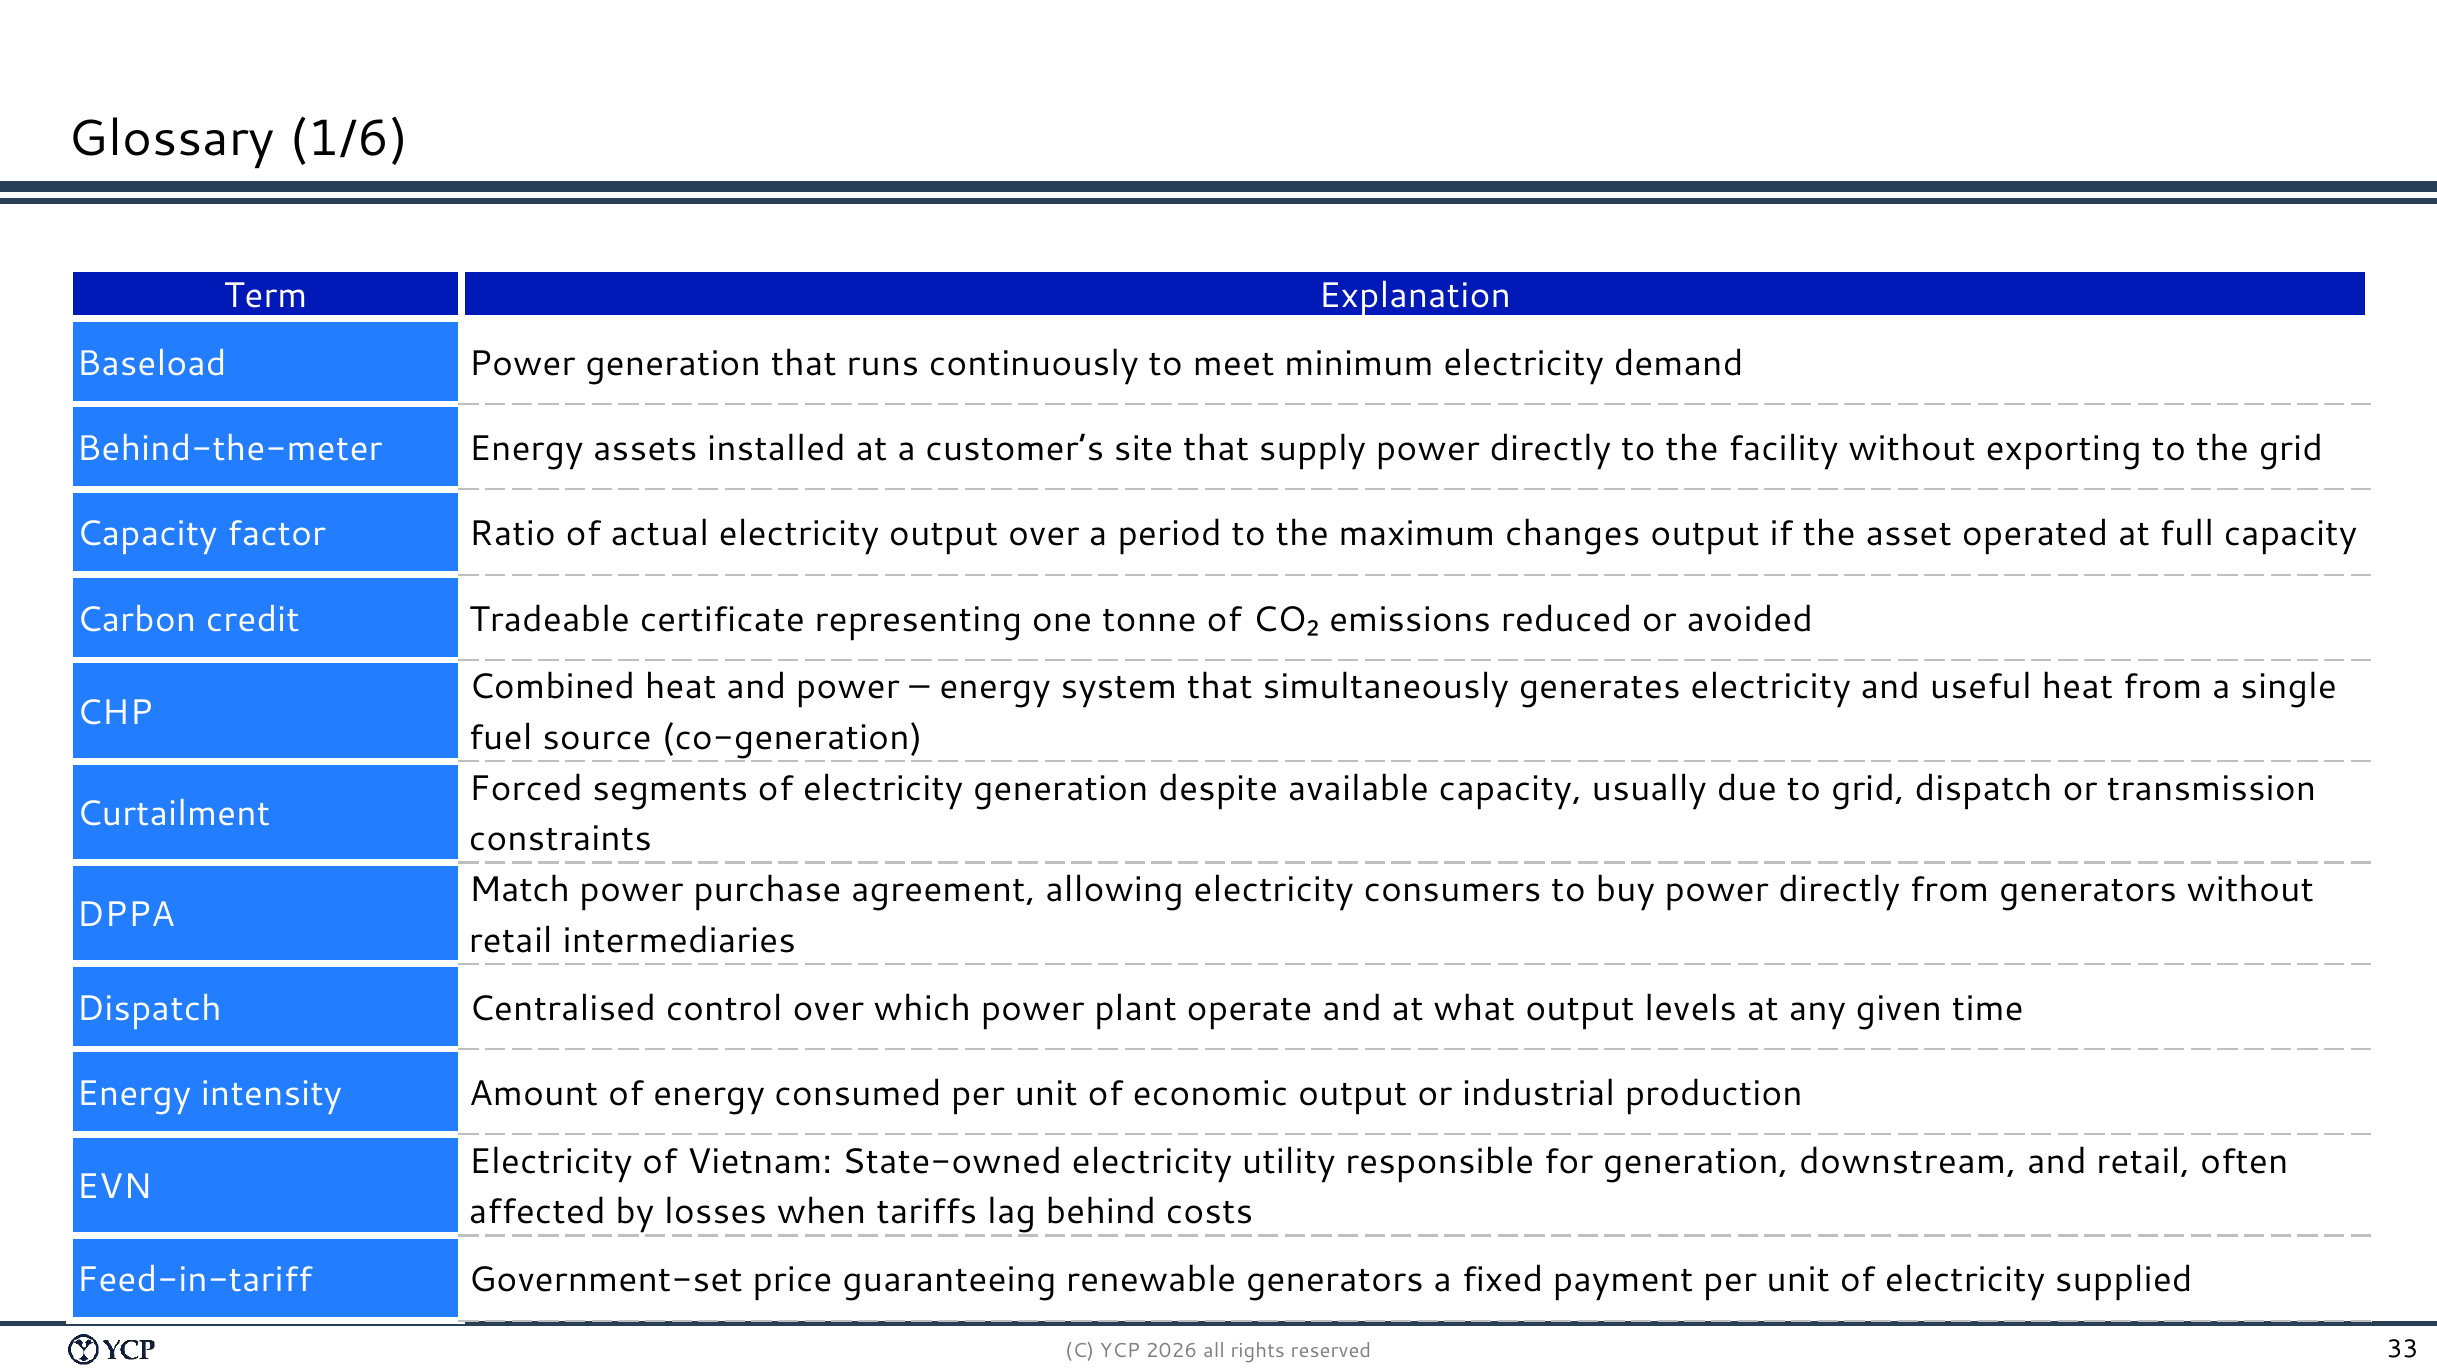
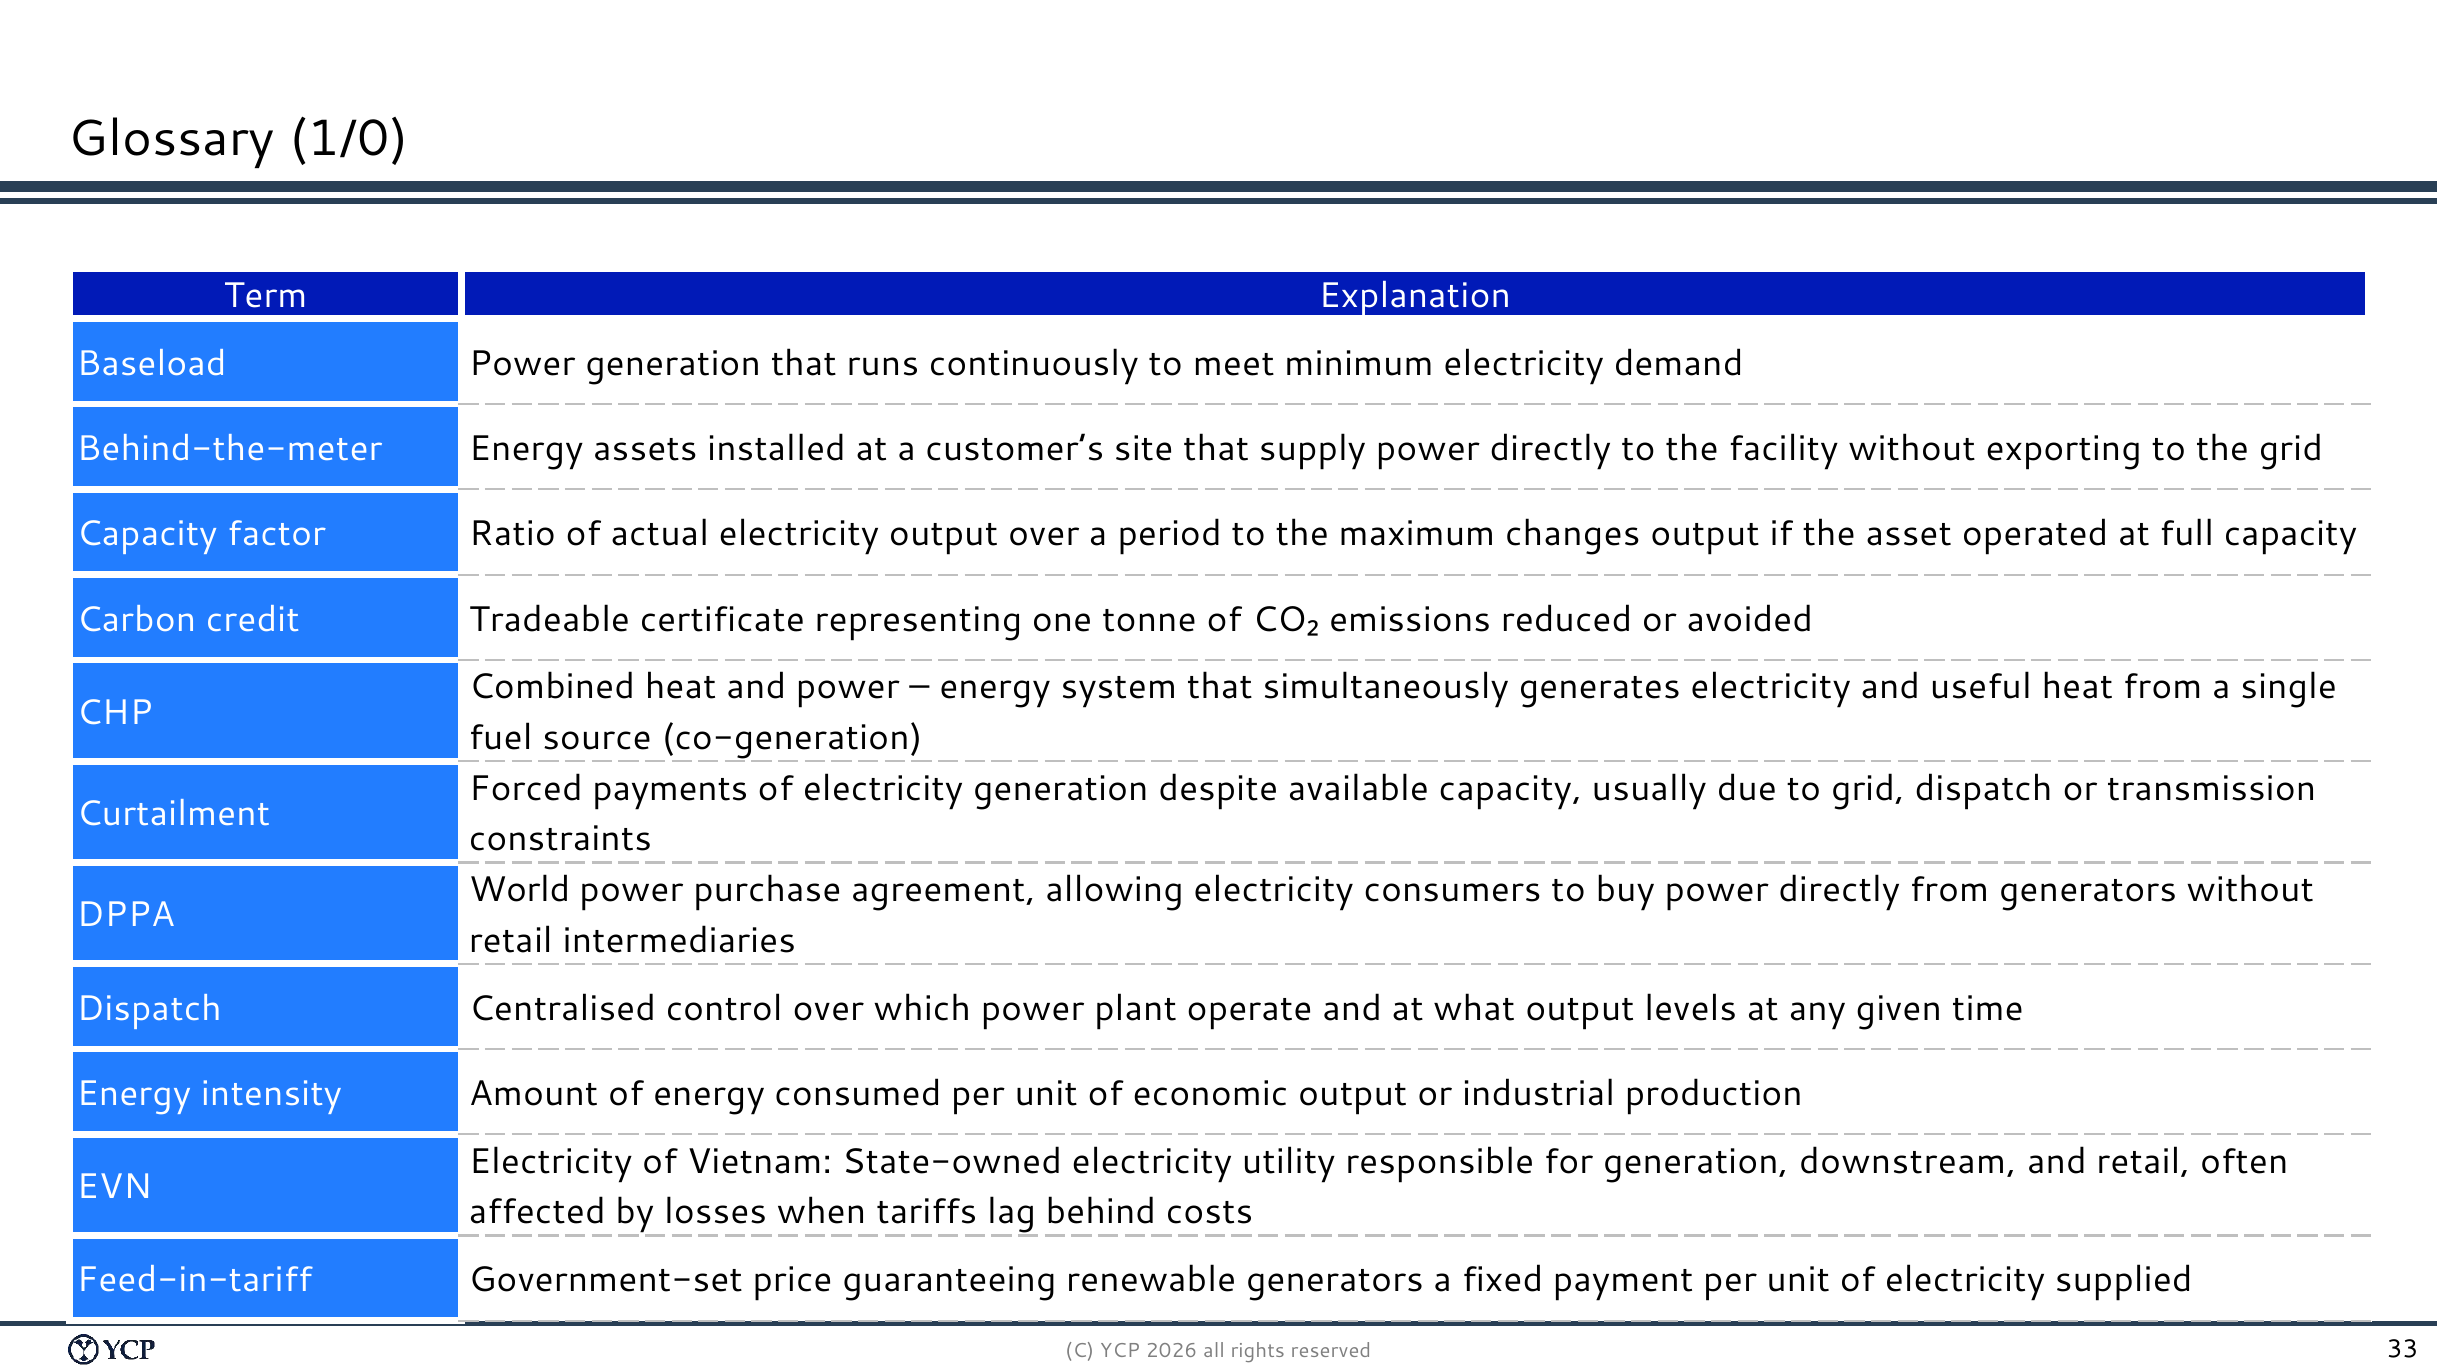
1/6: 1/6 -> 1/0
segments: segments -> payments
Match: Match -> World
